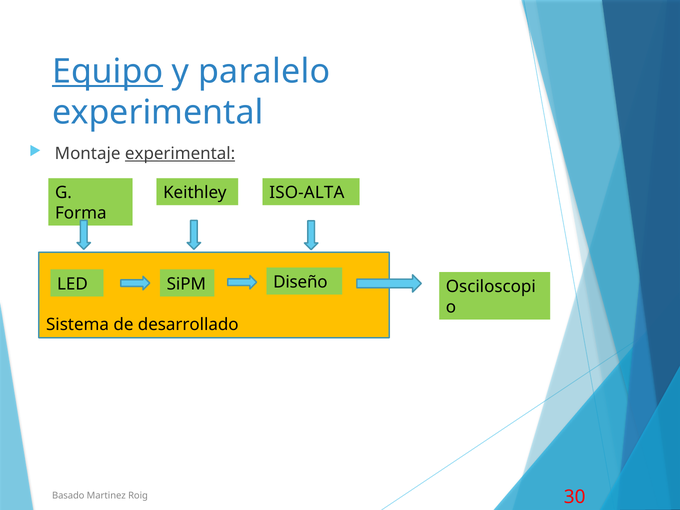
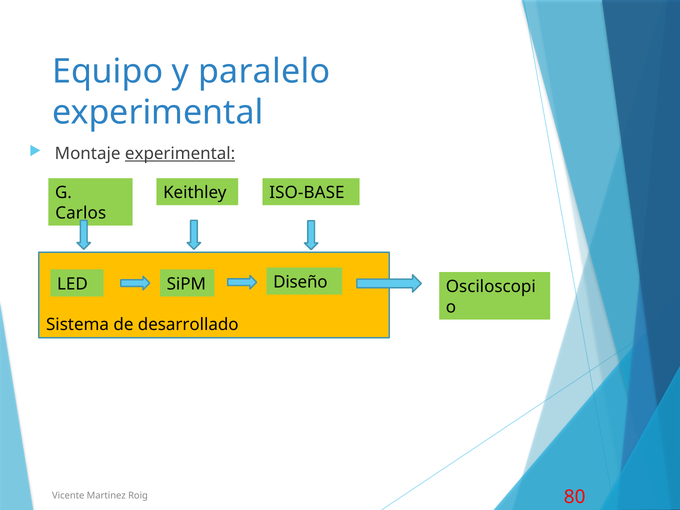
Equipo underline: present -> none
ISO-ALTA: ISO-ALTA -> ISO-BASE
Forma: Forma -> Carlos
Basado: Basado -> Vicente
30: 30 -> 80
